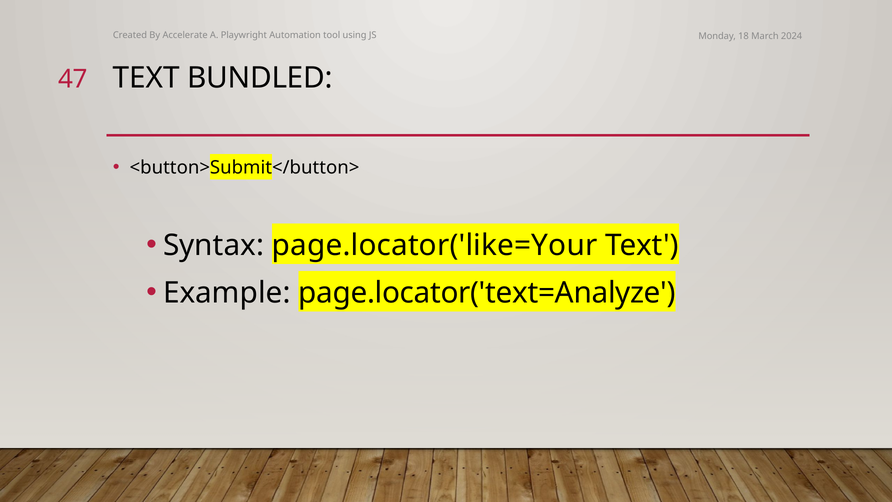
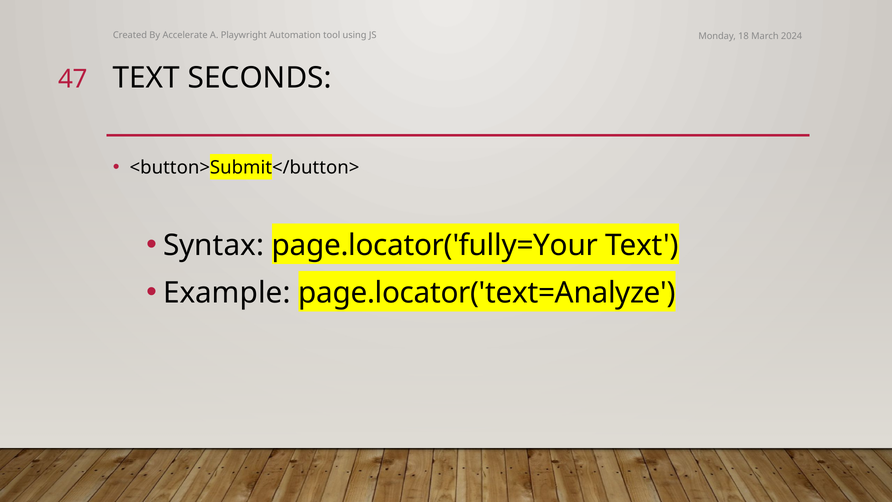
BUNDLED: BUNDLED -> SECONDS
page.locator('like=Your: page.locator('like=Your -> page.locator('fully=Your
